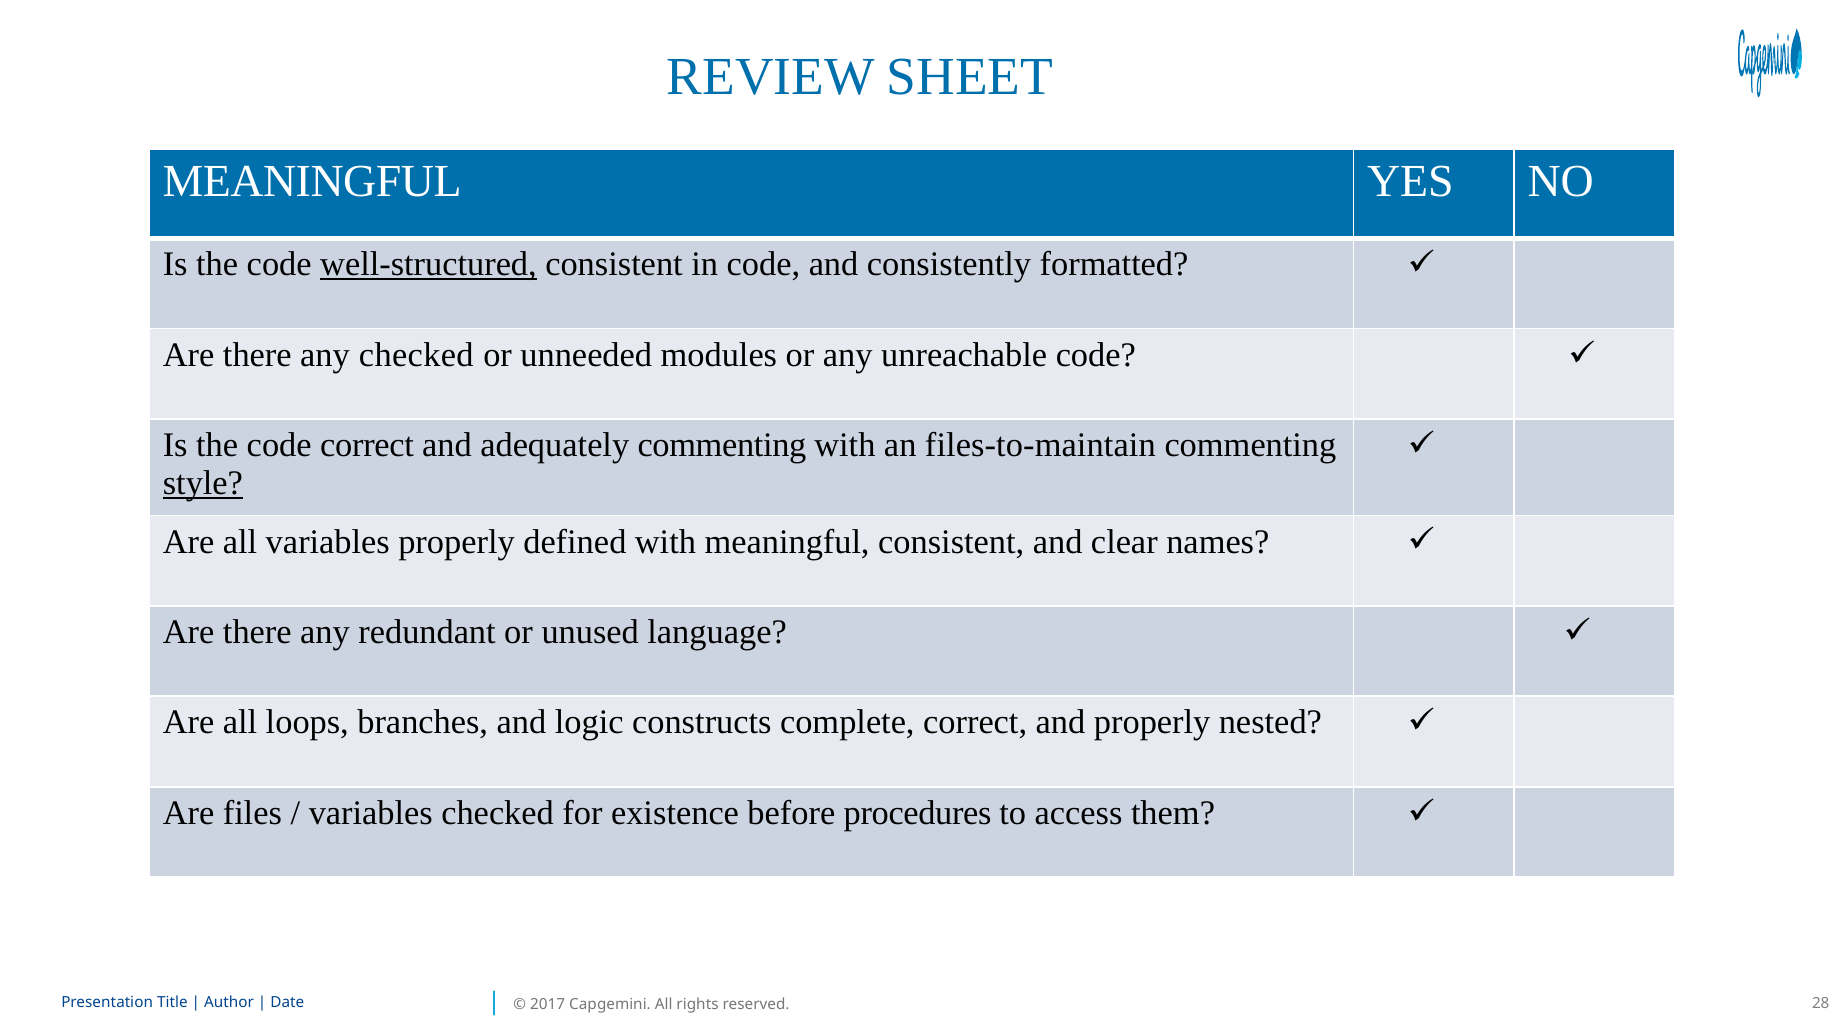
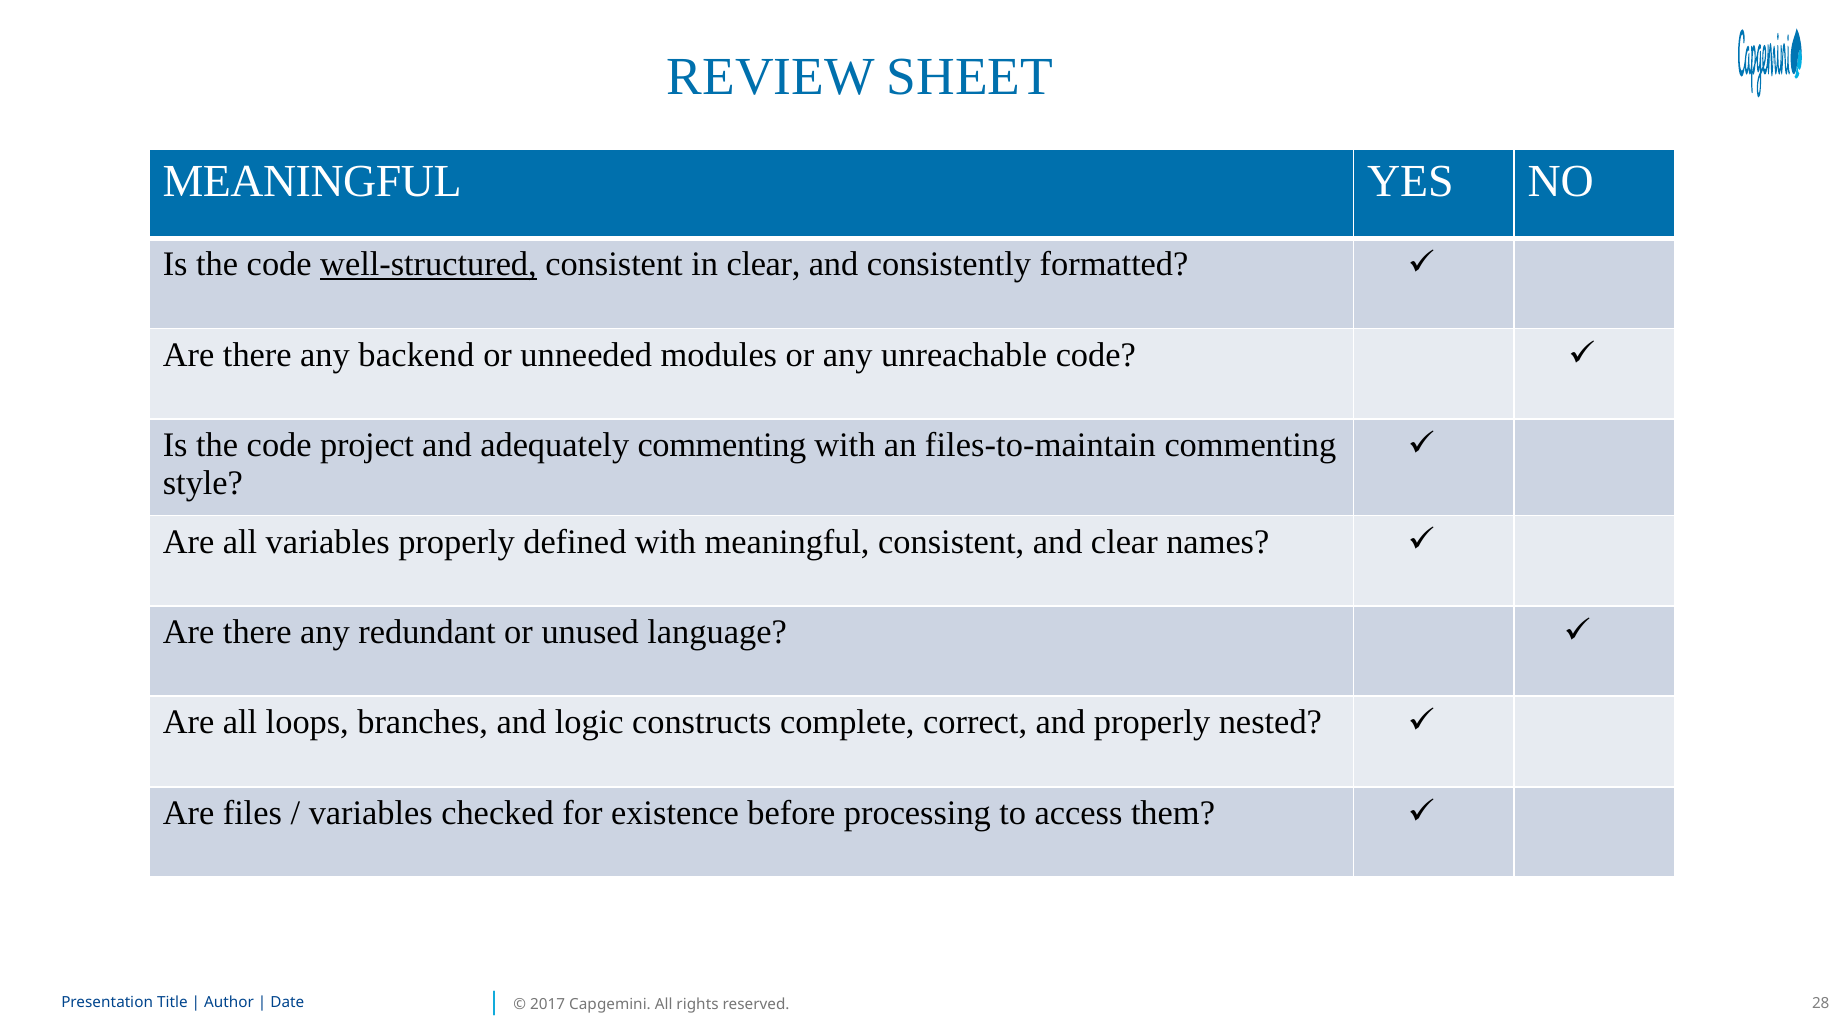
in code: code -> clear
any checked: checked -> backend
code correct: correct -> project
style underline: present -> none
procedures: procedures -> processing
